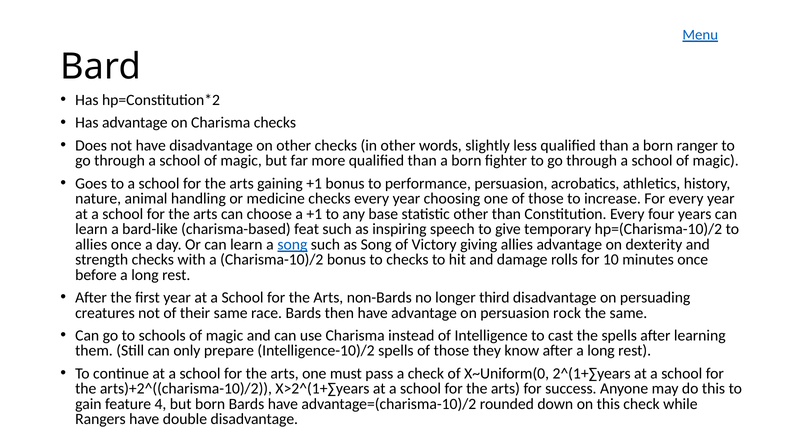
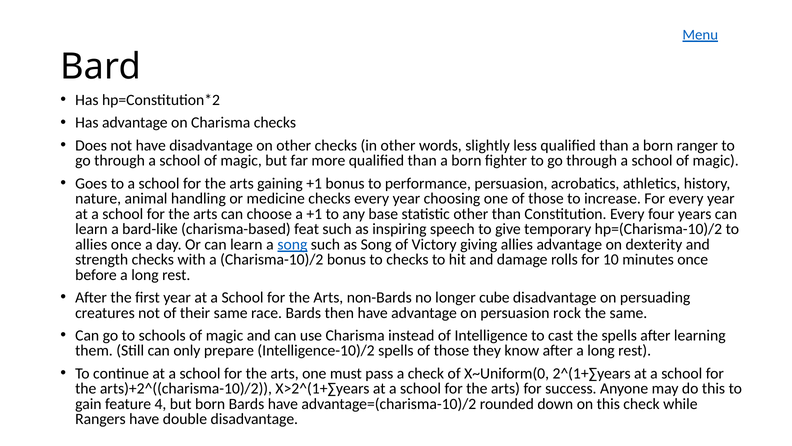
third: third -> cube
